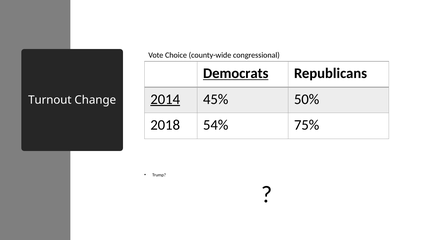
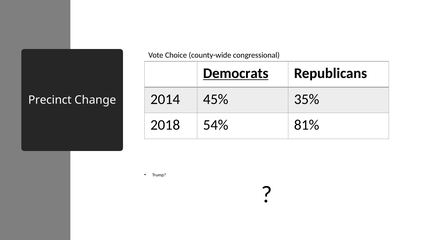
2014 underline: present -> none
50%: 50% -> 35%
Turnout: Turnout -> Precinct
75%: 75% -> 81%
